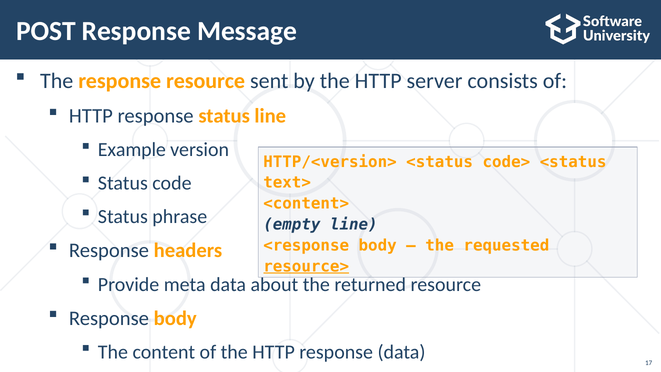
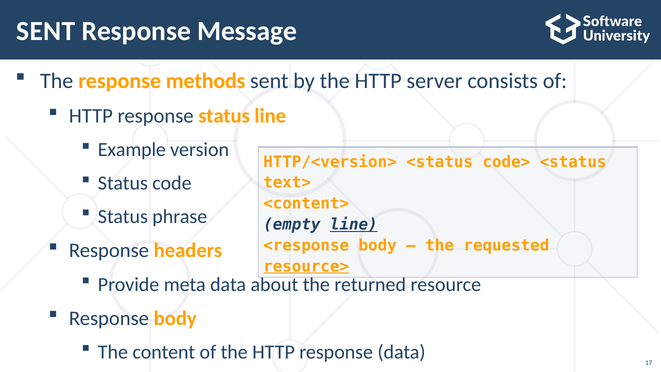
POST at (46, 31): POST -> SENT
response resource: resource -> methods
line at (354, 224) underline: none -> present
